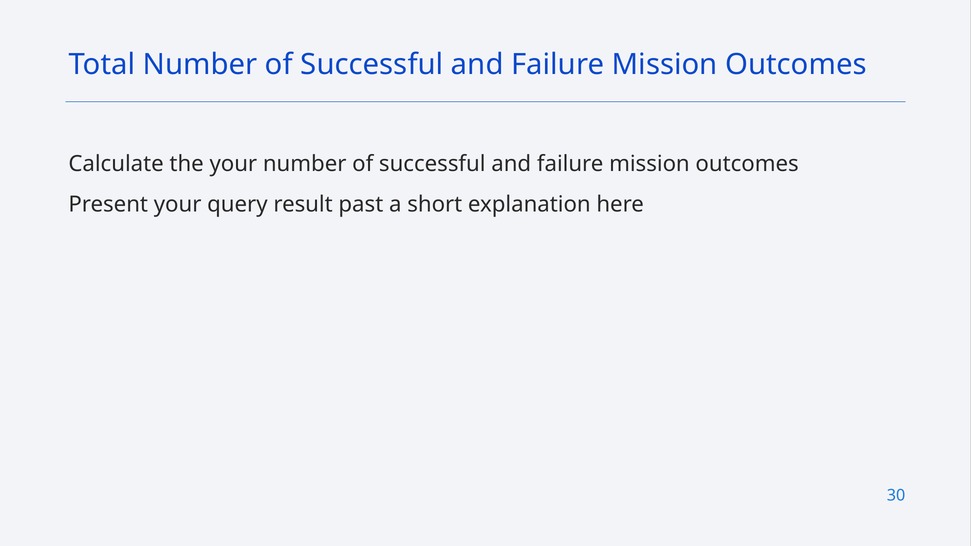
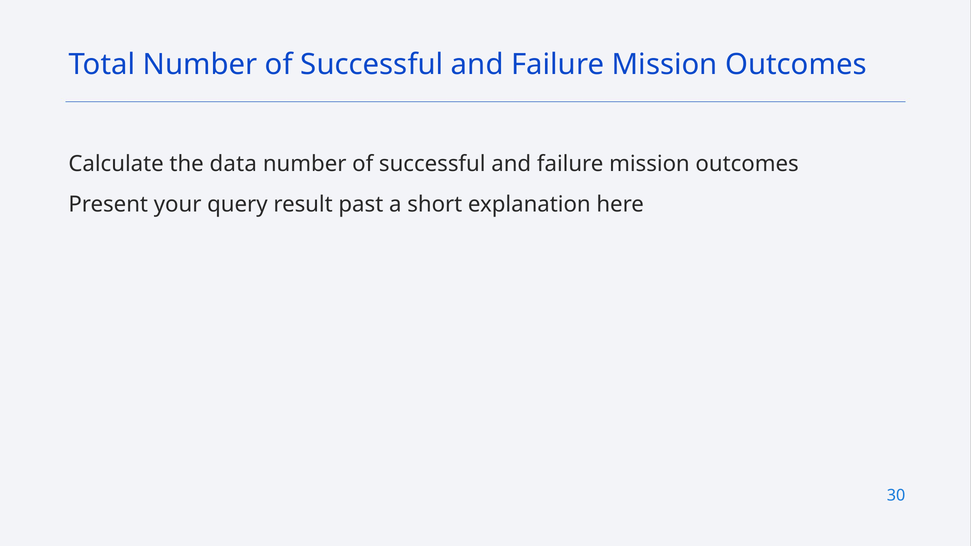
the your: your -> data
